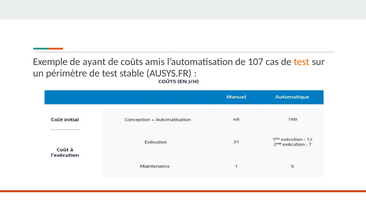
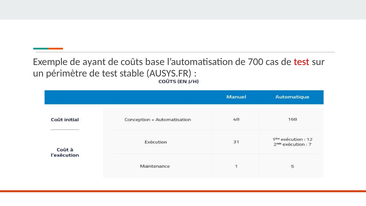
amis: amis -> base
107: 107 -> 700
test at (302, 62) colour: orange -> red
